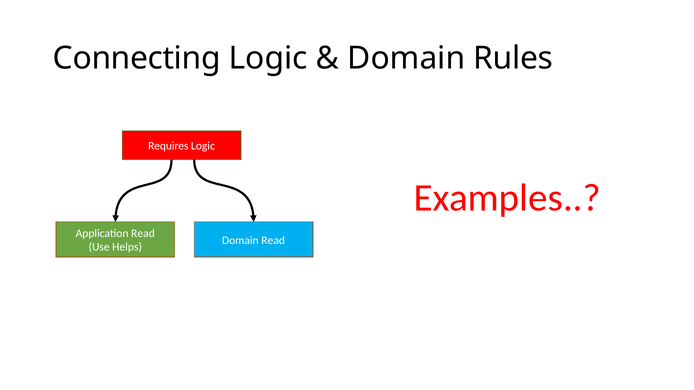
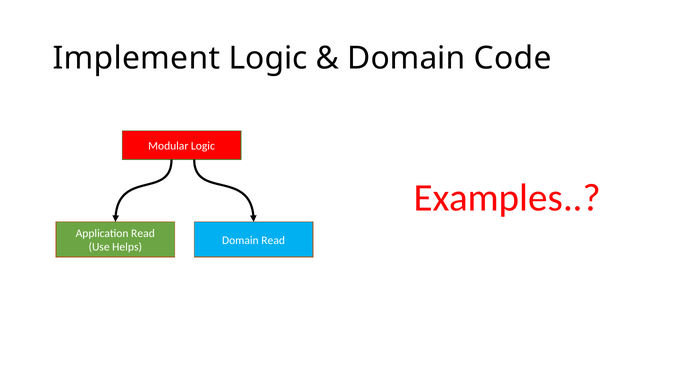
Connecting: Connecting -> Implement
Rules: Rules -> Code
Requires: Requires -> Modular
